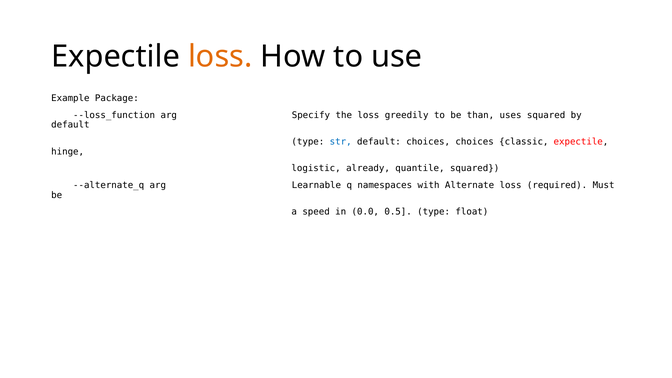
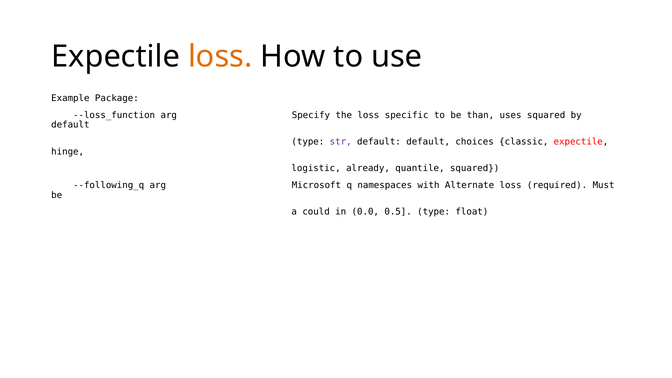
greedily: greedily -> specific
str colour: blue -> purple
default choices: choices -> default
--alternate_q: --alternate_q -> --following_q
Learnable: Learnable -> Microsoft
speed: speed -> could
